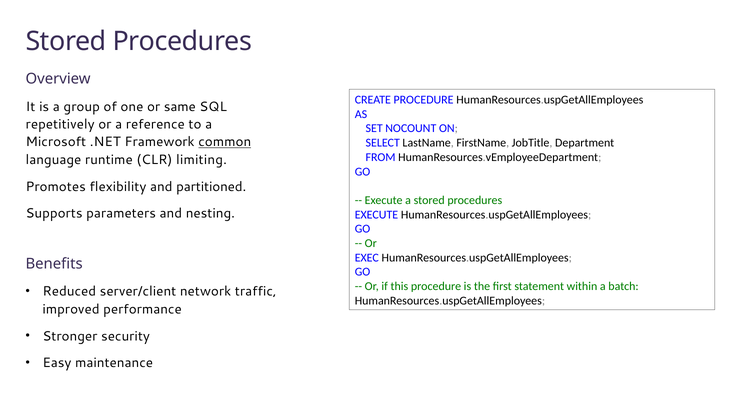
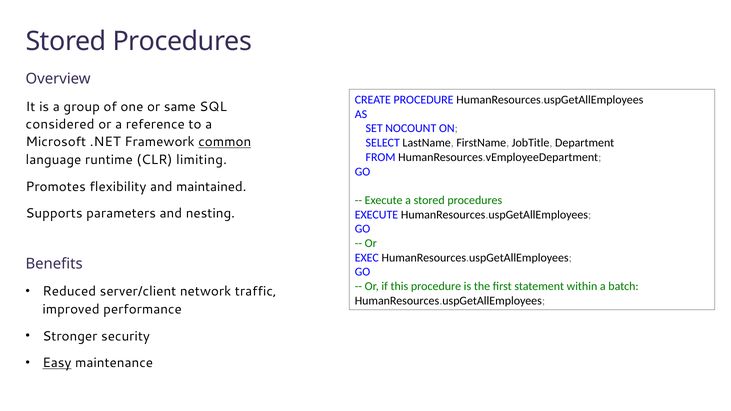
repetitively: repetitively -> considered
partitioned: partitioned -> maintained
Easy underline: none -> present
